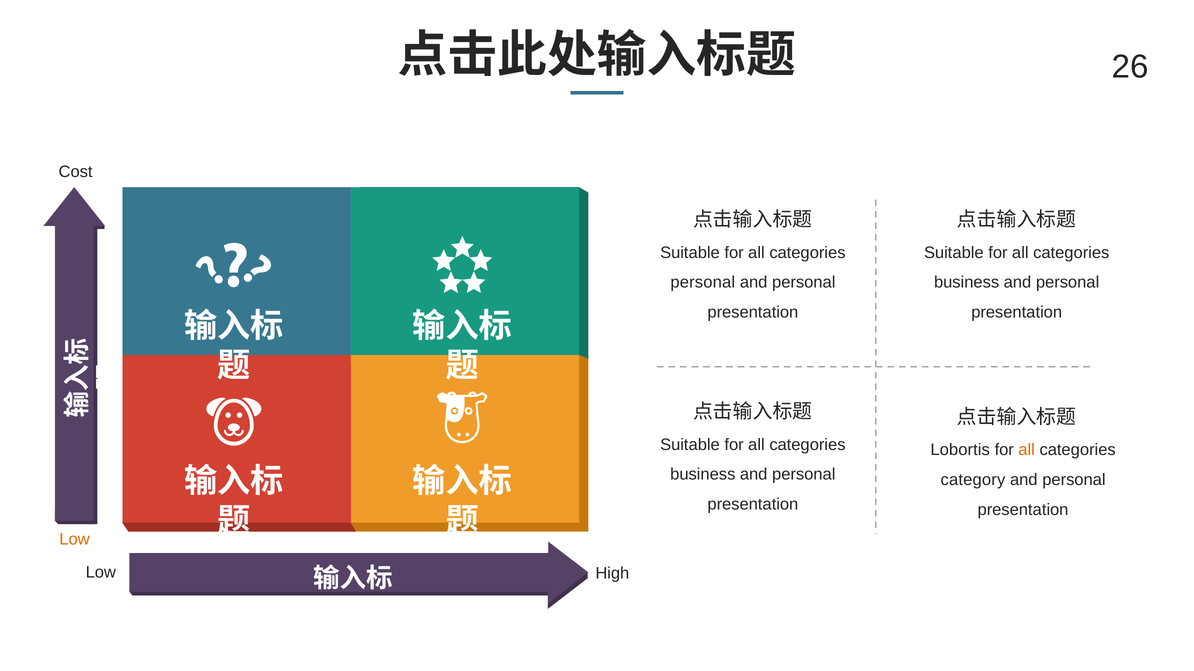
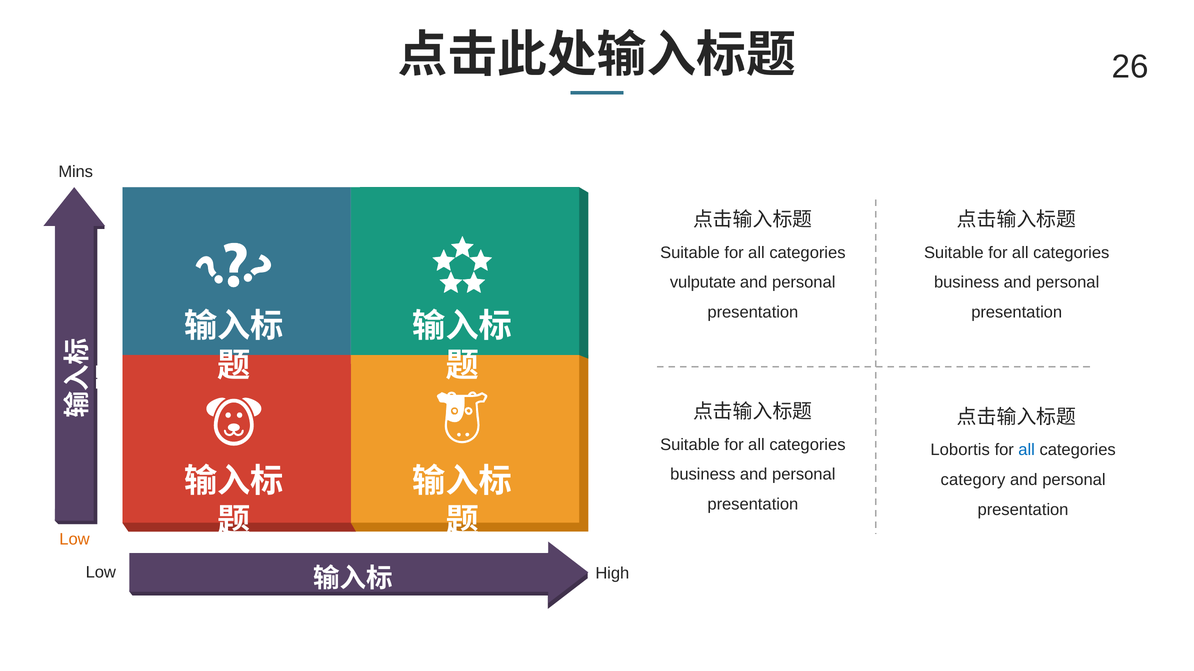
Cost: Cost -> Mins
personal at (703, 283): personal -> vulputate
all at (1027, 450) colour: orange -> blue
